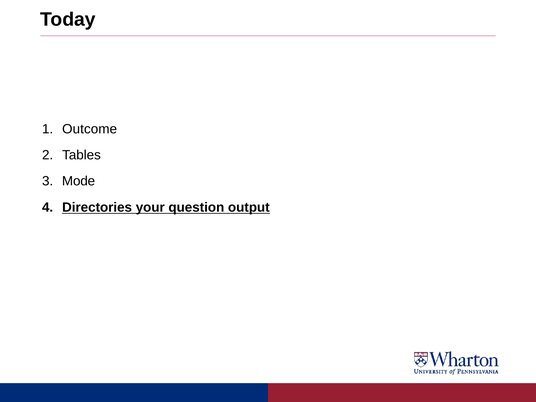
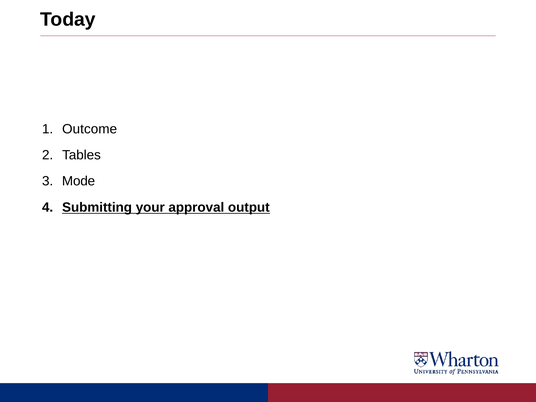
Directories: Directories -> Submitting
question: question -> approval
